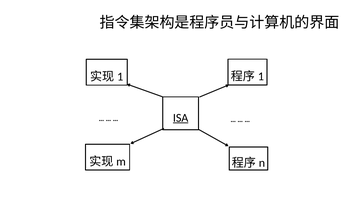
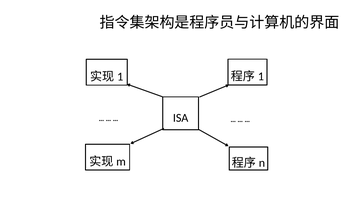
ISA underline: present -> none
